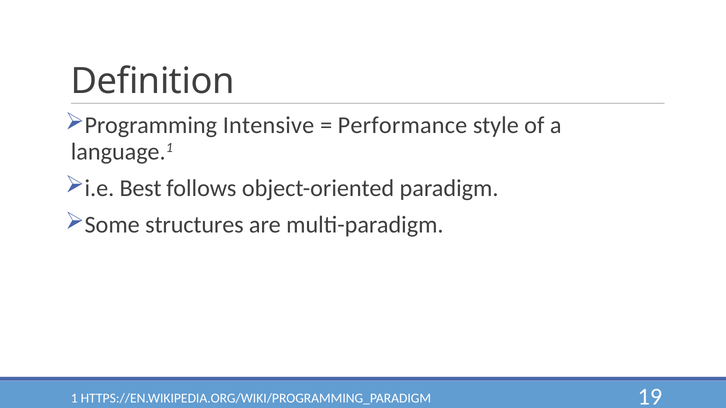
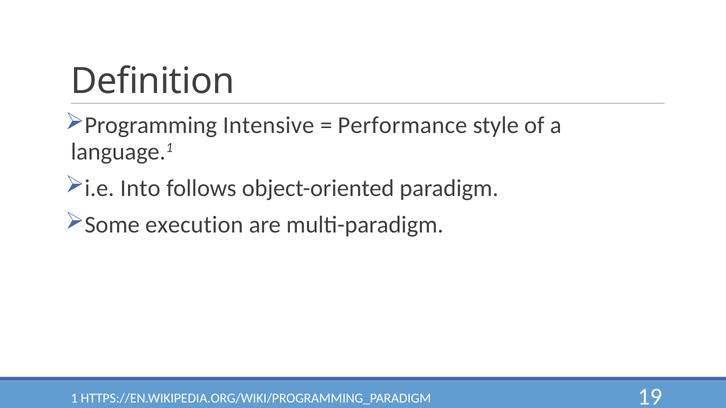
Best: Best -> Into
structures: structures -> execution
